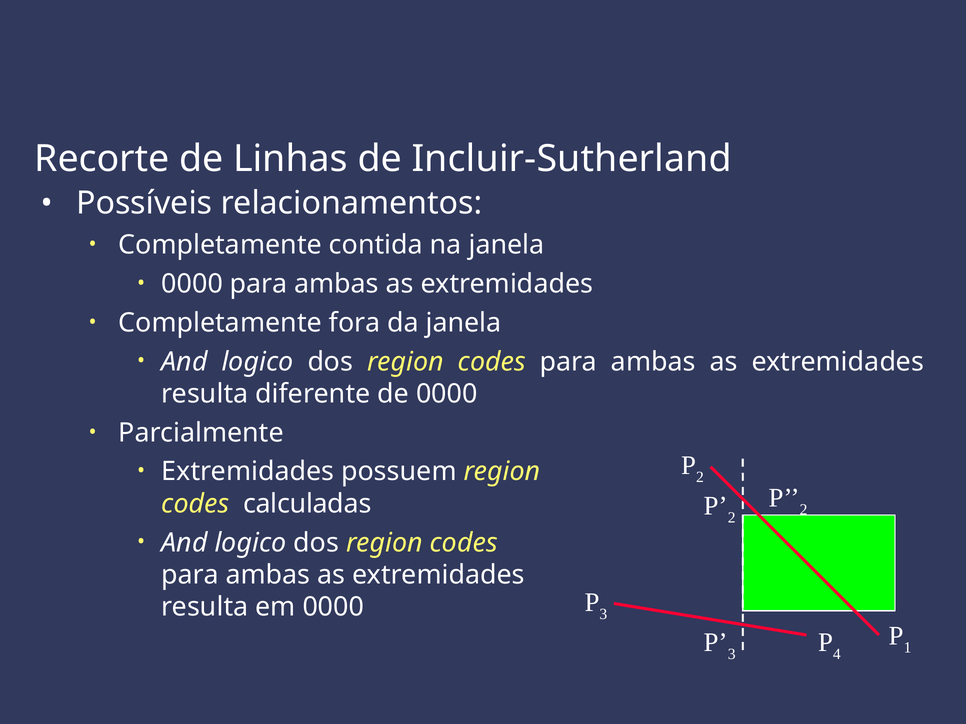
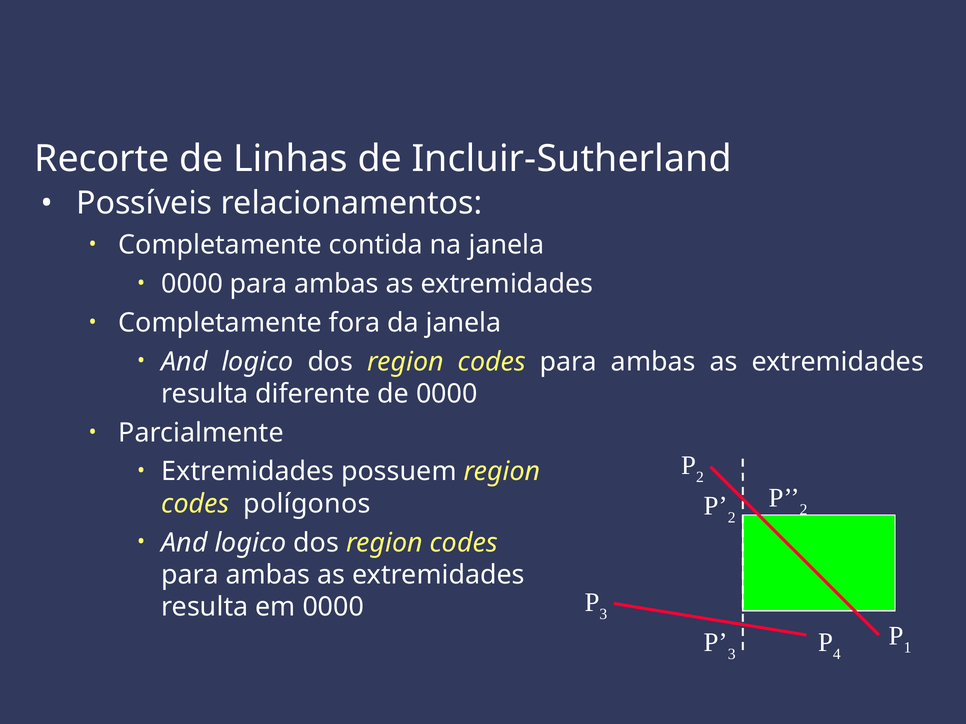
calculadas: calculadas -> polígonos
